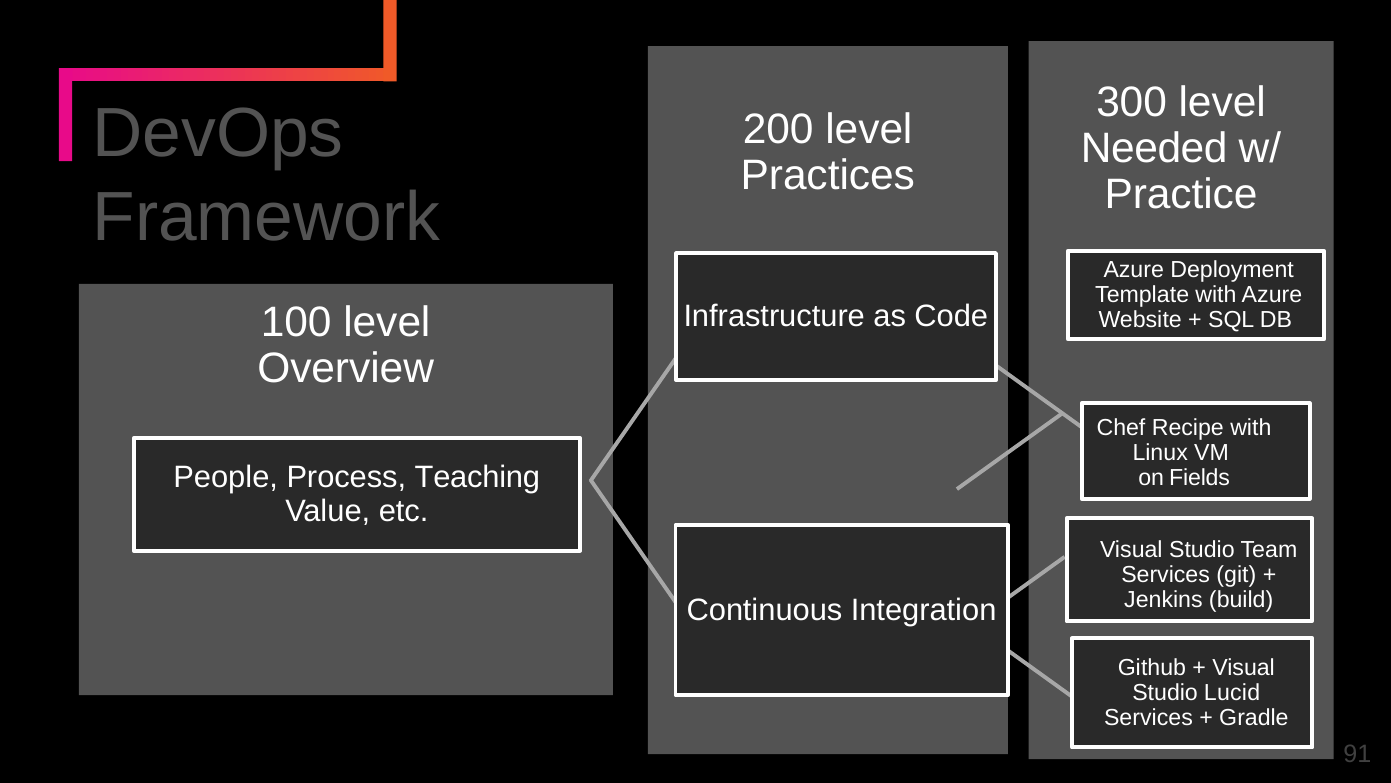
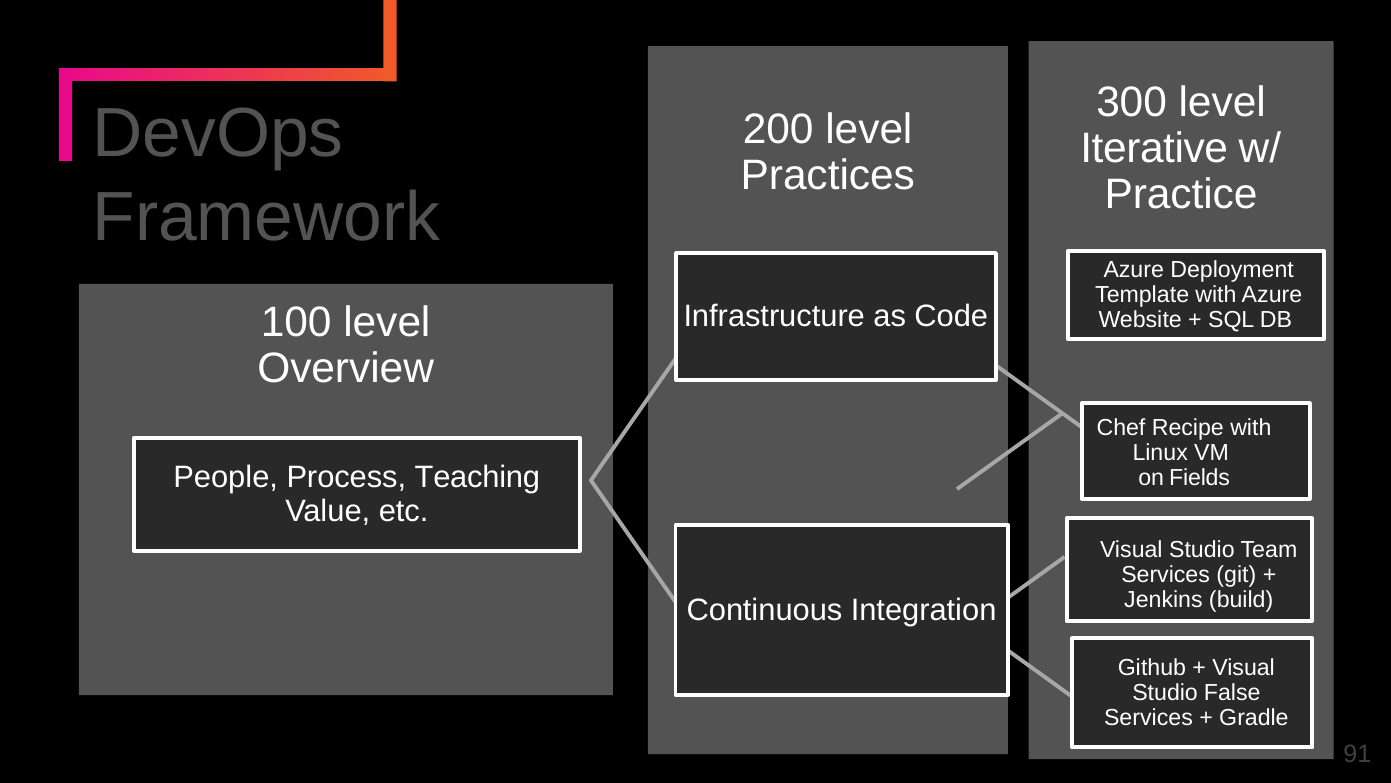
Needed: Needed -> Iterative
Lucid: Lucid -> False
